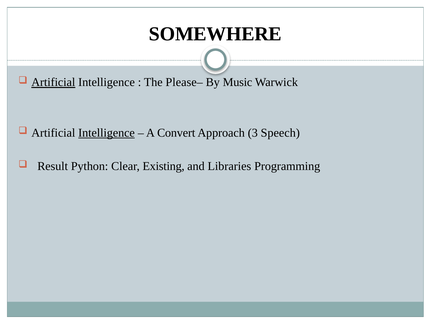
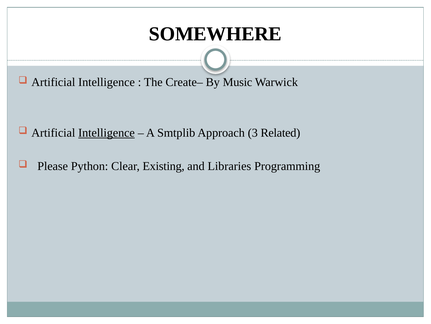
Artificial at (53, 82) underline: present -> none
Please–: Please– -> Create–
Convert: Convert -> Smtplib
Speech: Speech -> Related
Result: Result -> Please
